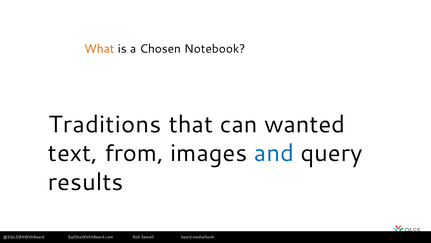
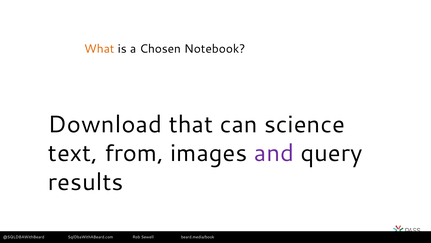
Traditions: Traditions -> Download
wanted: wanted -> science
and colour: blue -> purple
